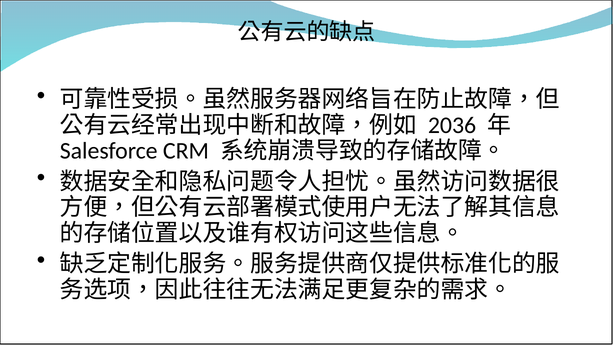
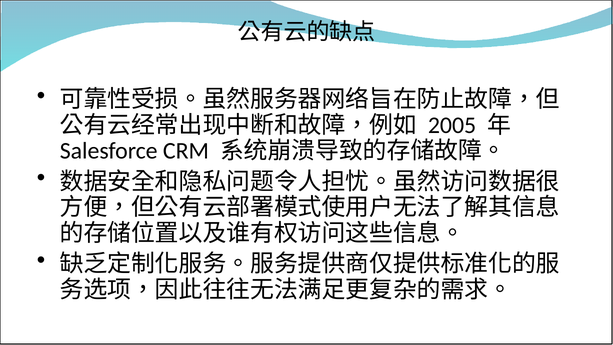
2036: 2036 -> 2005
